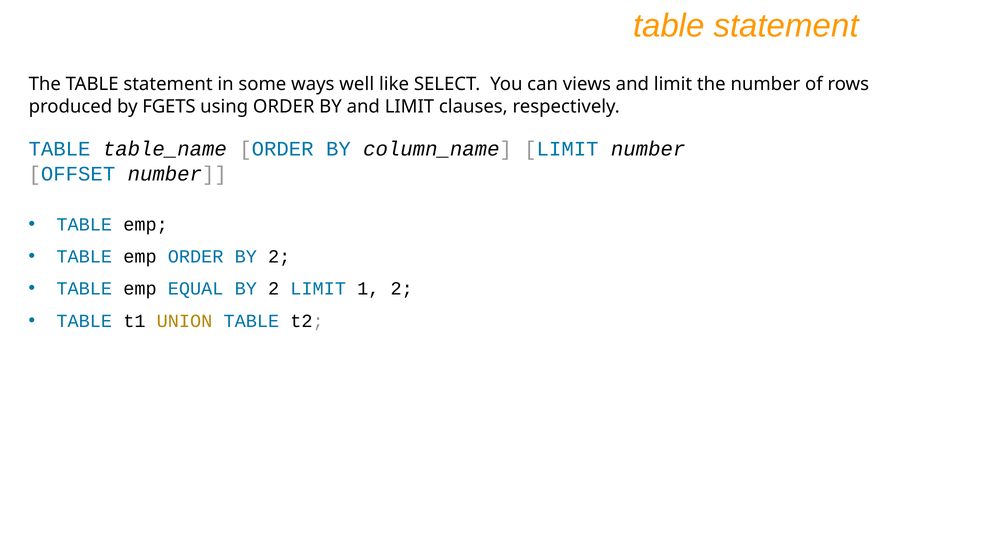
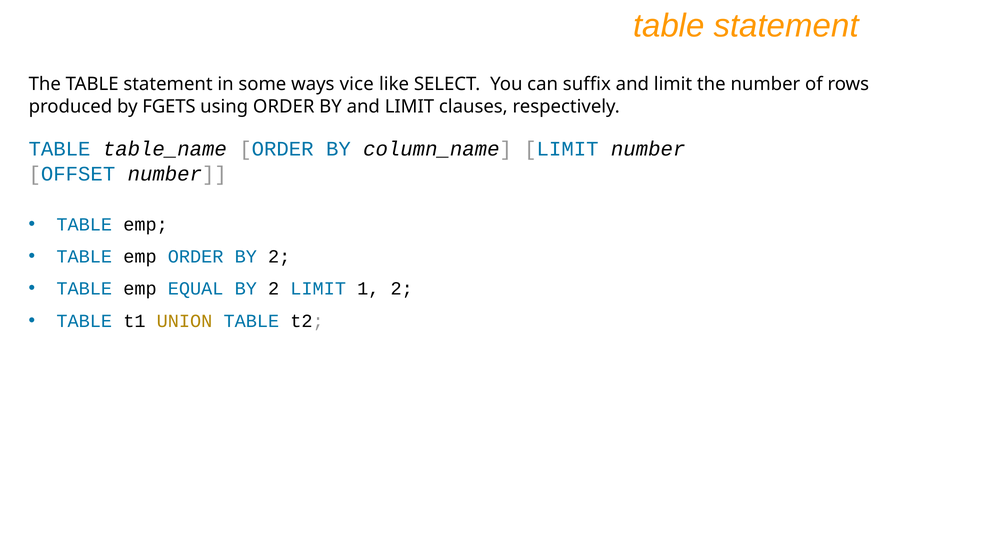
well: well -> vice
views: views -> suffix
